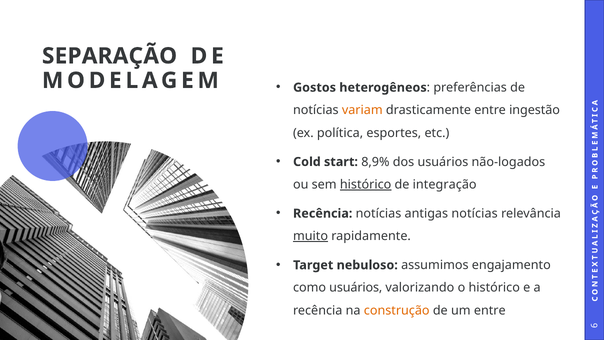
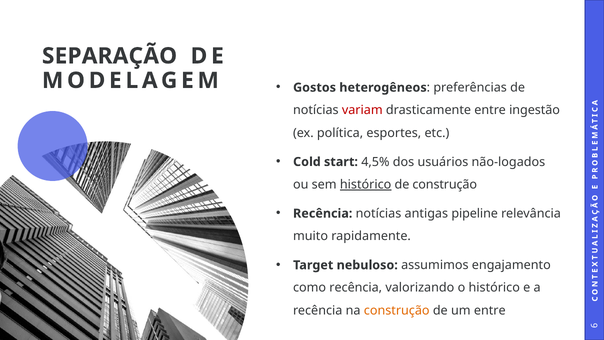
variam colour: orange -> red
8,9%: 8,9% -> 4,5%
de integração: integração -> construção
antigas notícias: notícias -> pipeline
muito underline: present -> none
como usuários: usuários -> recência
